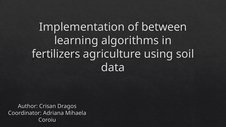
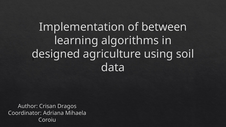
fertilizers: fertilizers -> designed
